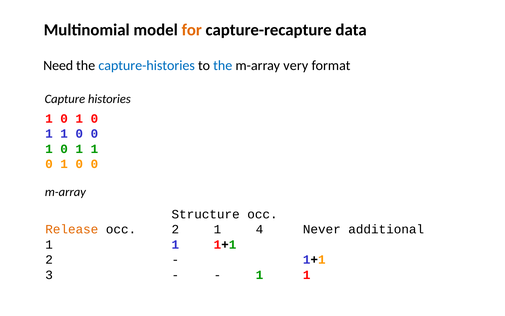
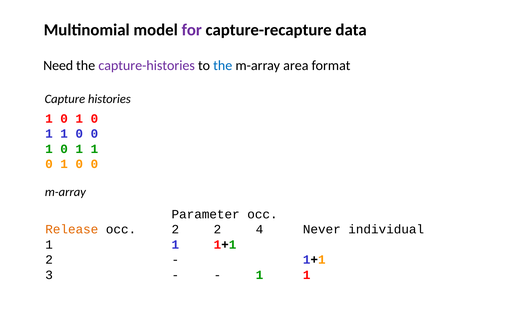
for colour: orange -> purple
capture-histories colour: blue -> purple
very: very -> area
Structure: Structure -> Parameter
2 1: 1 -> 2
additional: additional -> individual
